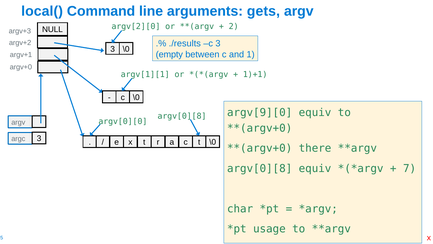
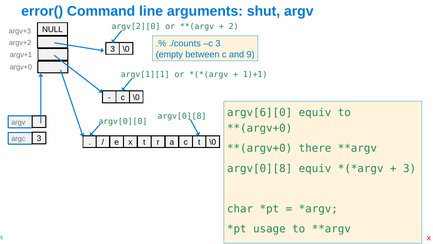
local(: local( -> error(
gets: gets -> shut
./results: ./results -> ./counts
1: 1 -> 9
argv[9][0: argv[9][0 -> argv[6][0
7 at (410, 168): 7 -> 3
